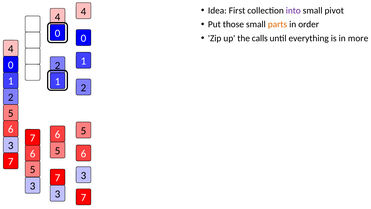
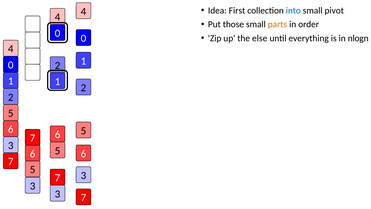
into colour: purple -> blue
calls: calls -> else
more: more -> nlogn
